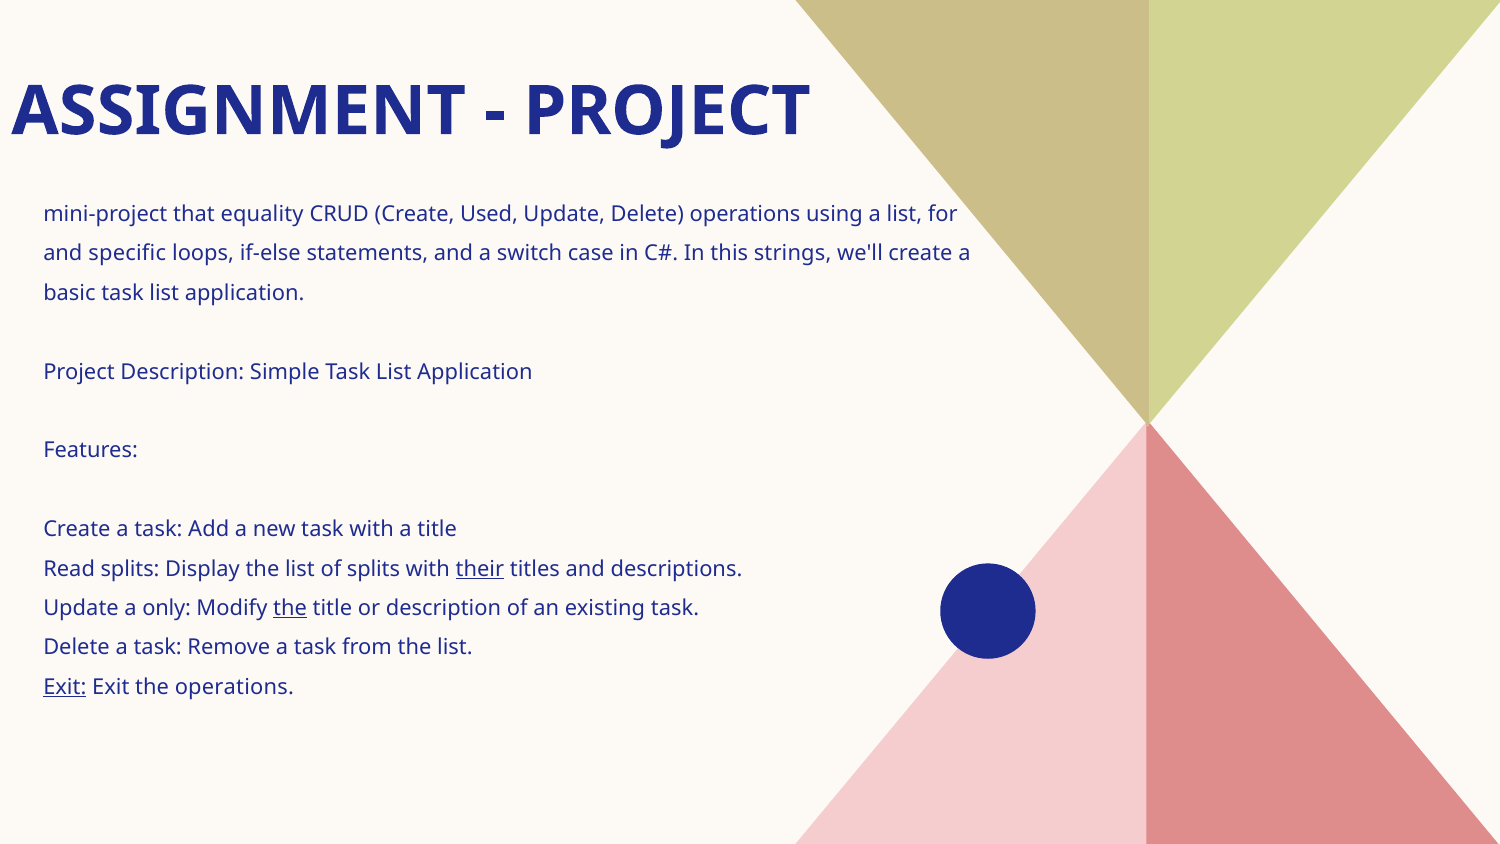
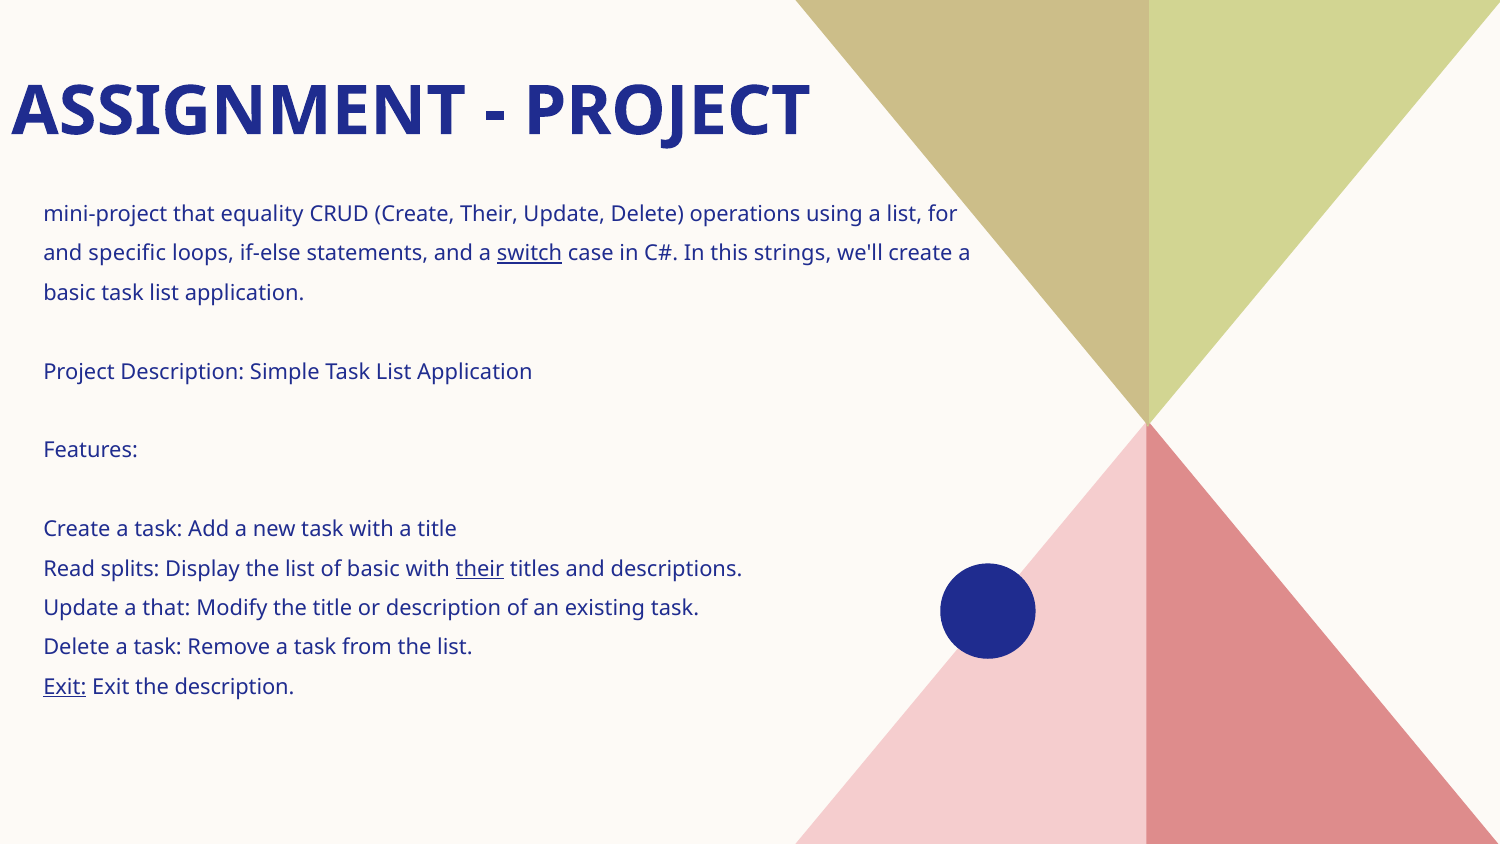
Create Used: Used -> Their
switch underline: none -> present
of splits: splits -> basic
a only: only -> that
the at (290, 608) underline: present -> none
the operations: operations -> description
